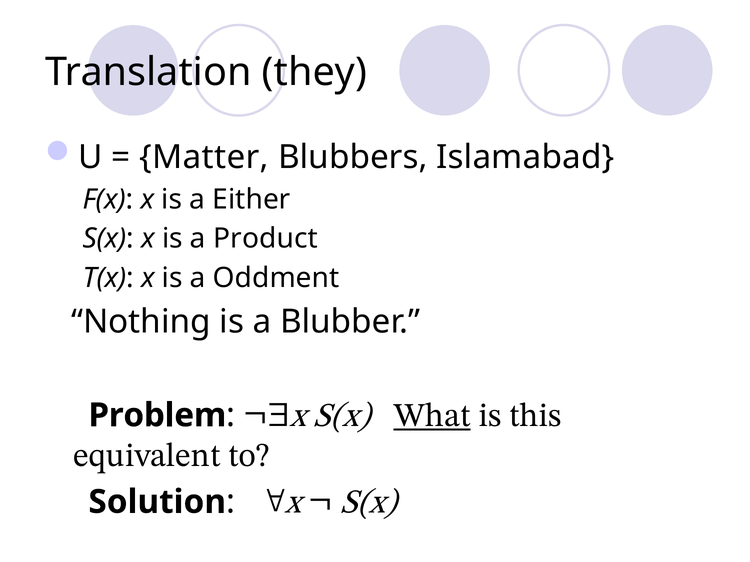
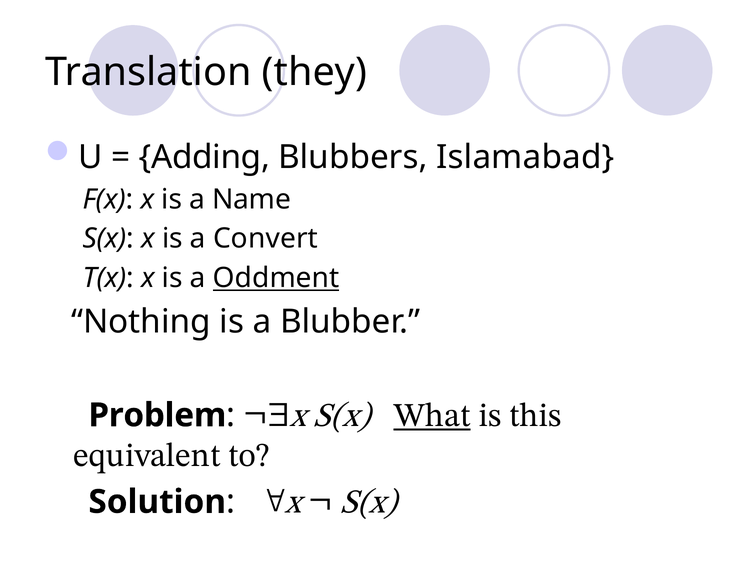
Matter: Matter -> Adding
Either: Either -> Name
Product: Product -> Convert
Oddment underline: none -> present
